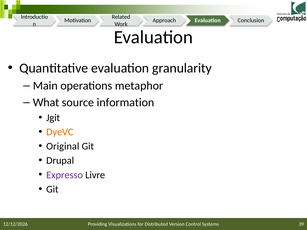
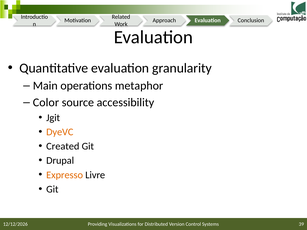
What: What -> Color
information: information -> accessibility
Original: Original -> Created
Expresso colour: purple -> orange
